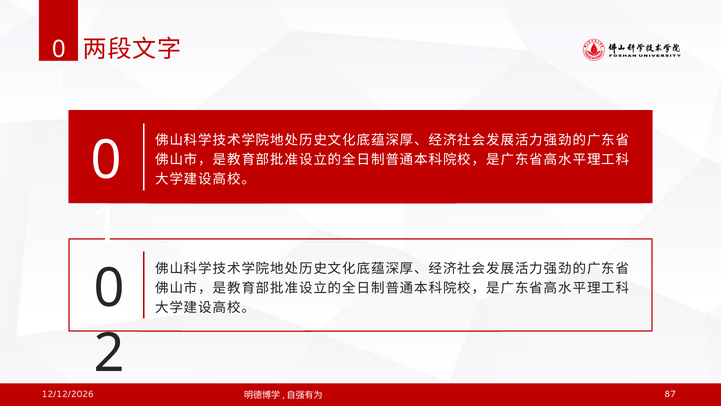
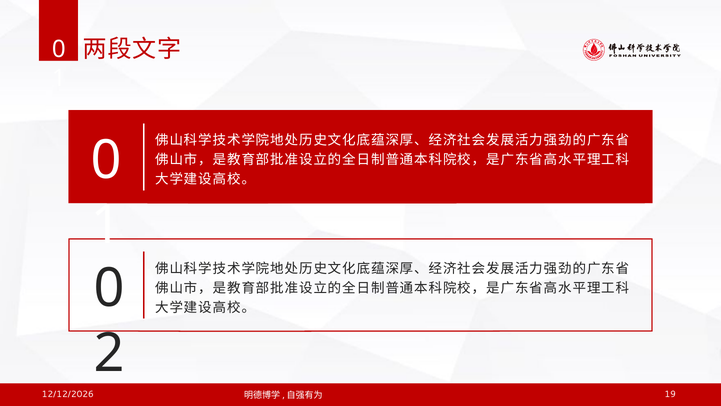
87: 87 -> 19
